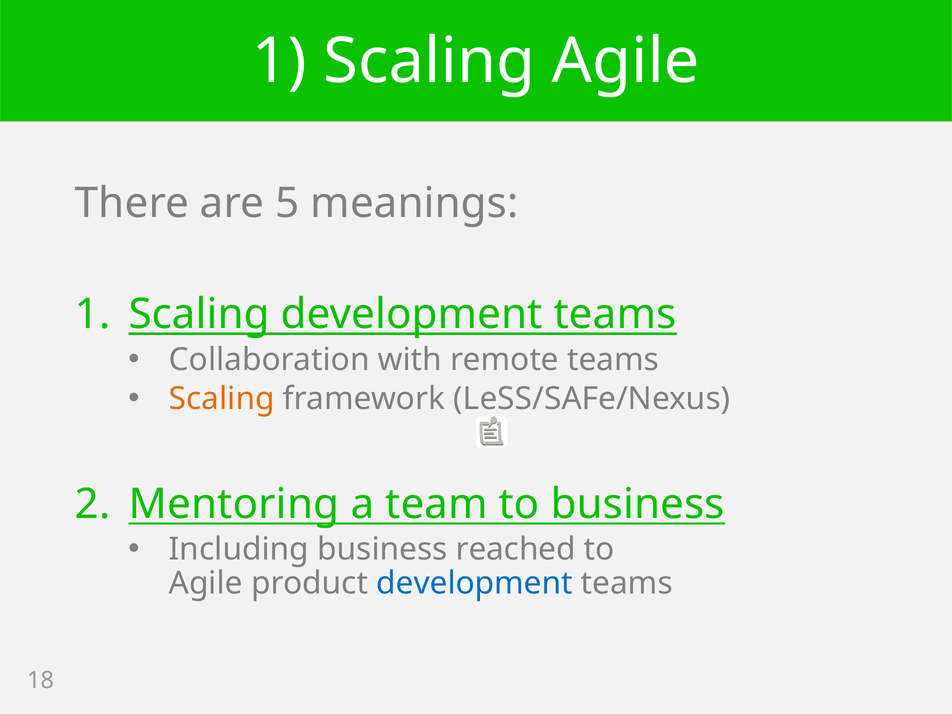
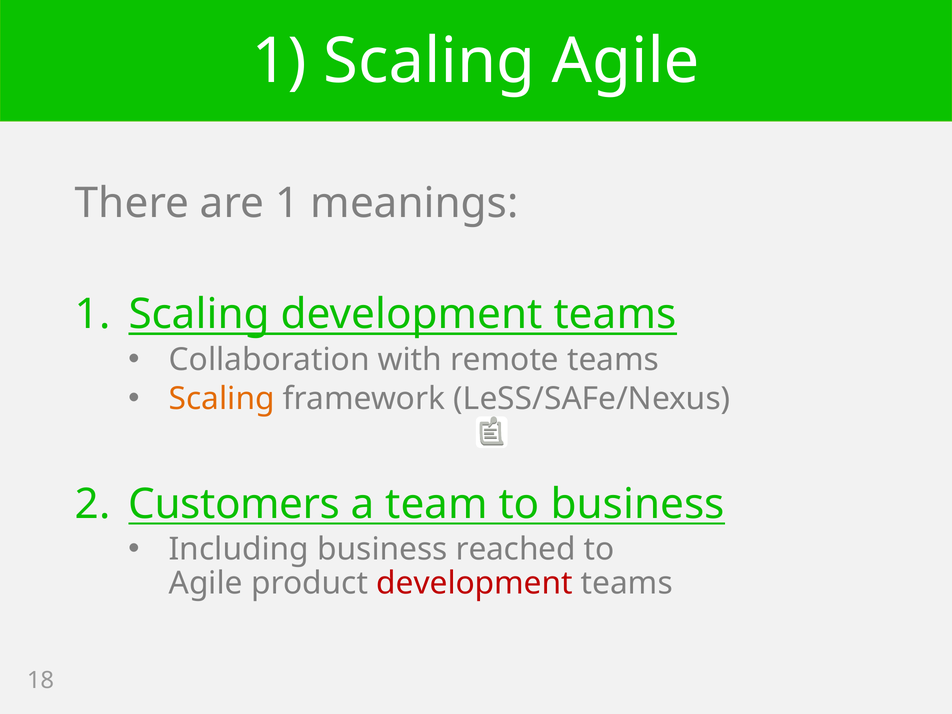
are 5: 5 -> 1
Mentoring: Mentoring -> Customers
development at (475, 583) colour: blue -> red
